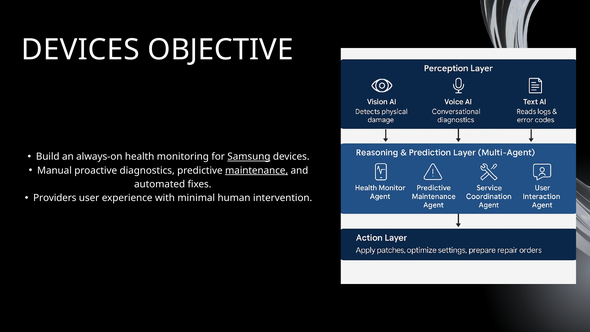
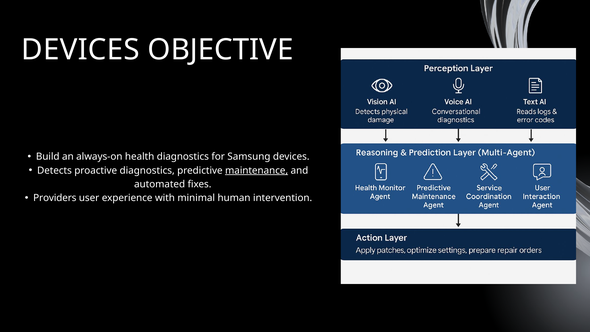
health monitoring: monitoring -> diagnostics
Samsung underline: present -> none
Manual: Manual -> Detects
